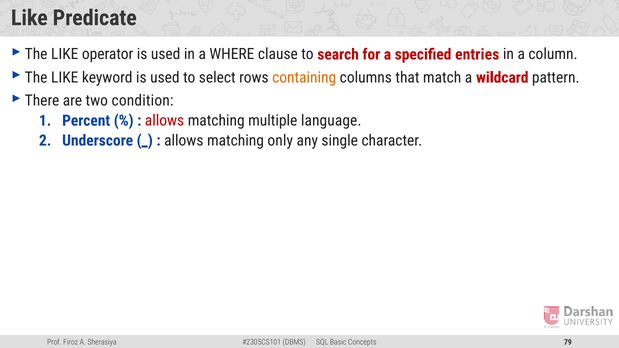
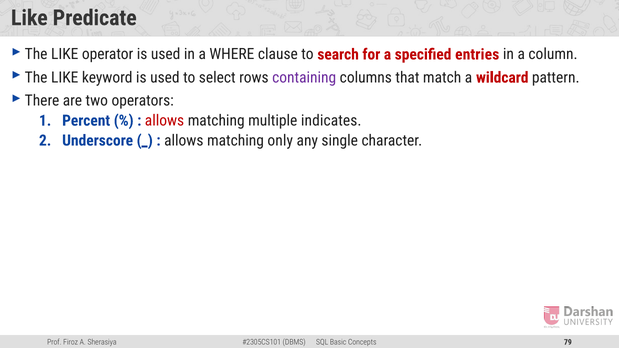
containing colour: orange -> purple
condition: condition -> operators
language: language -> indicates
